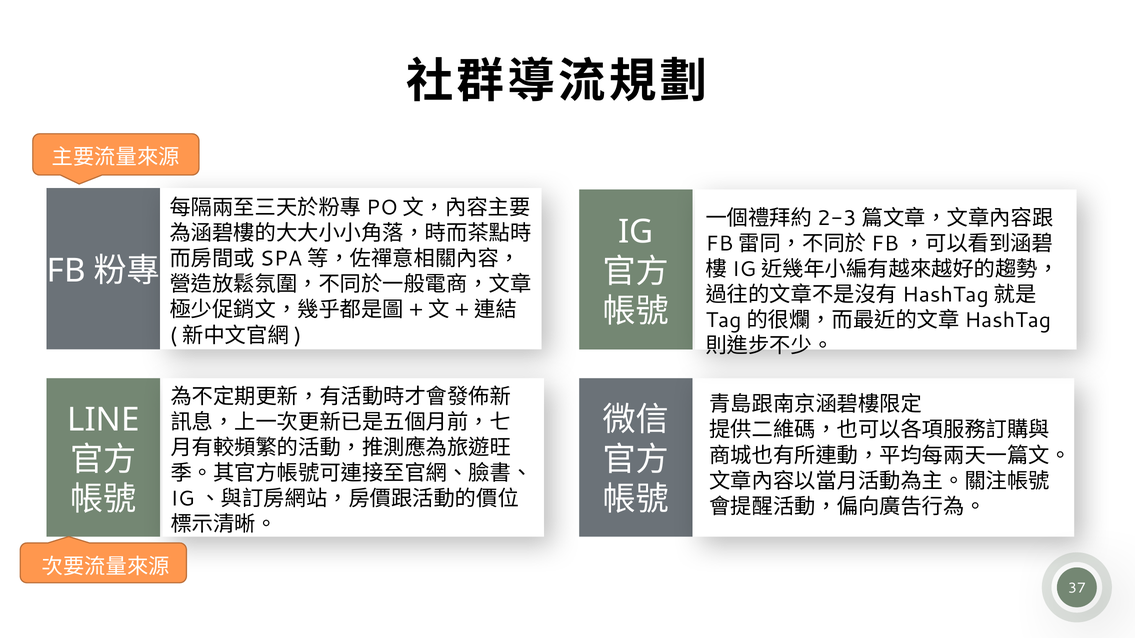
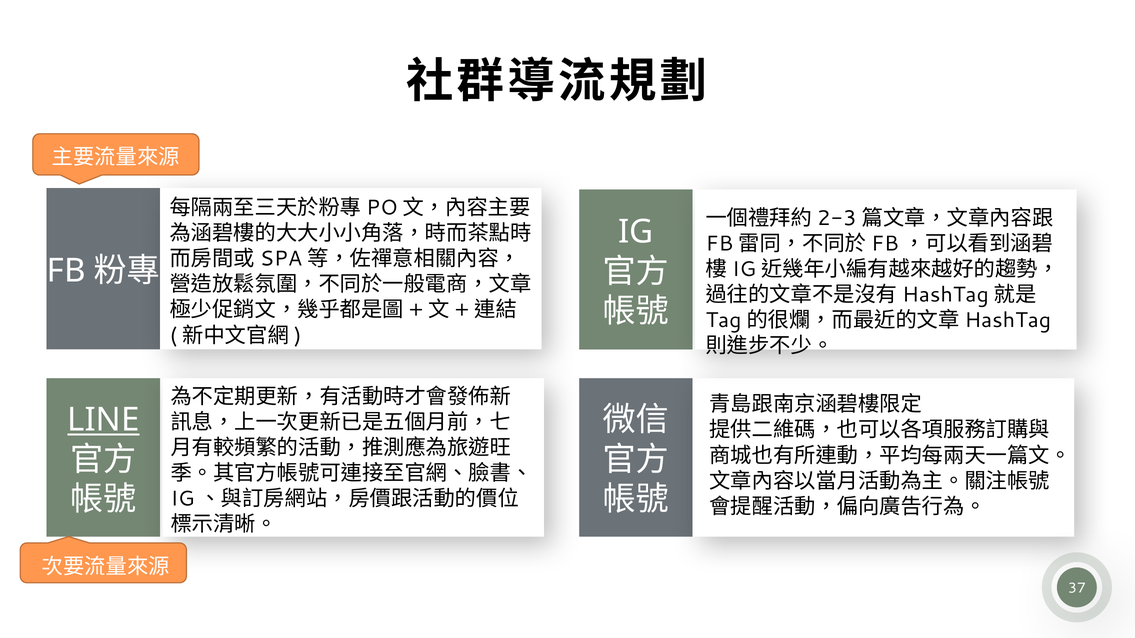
LINE underline: none -> present
